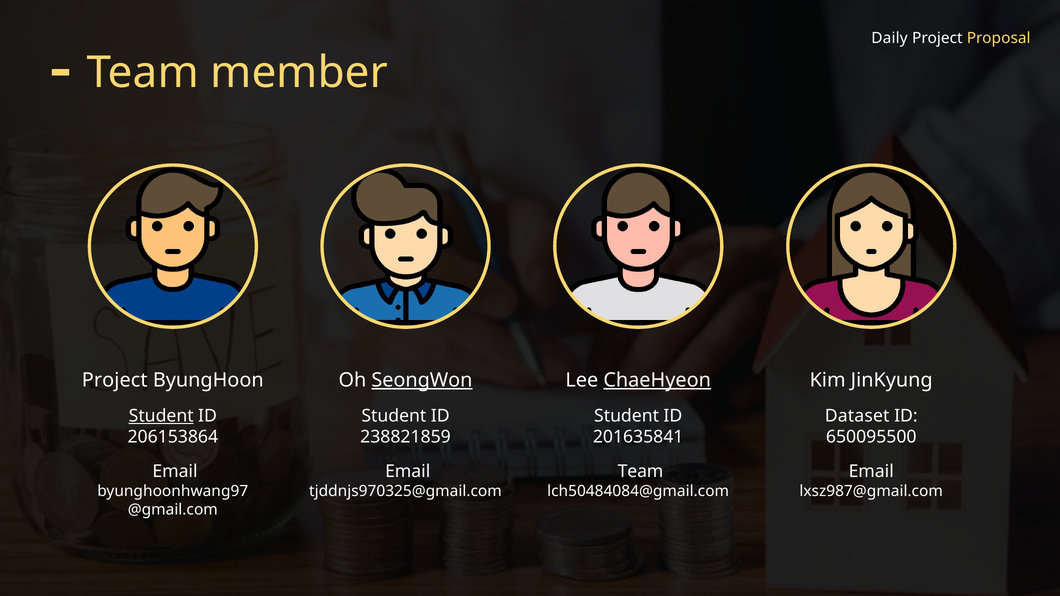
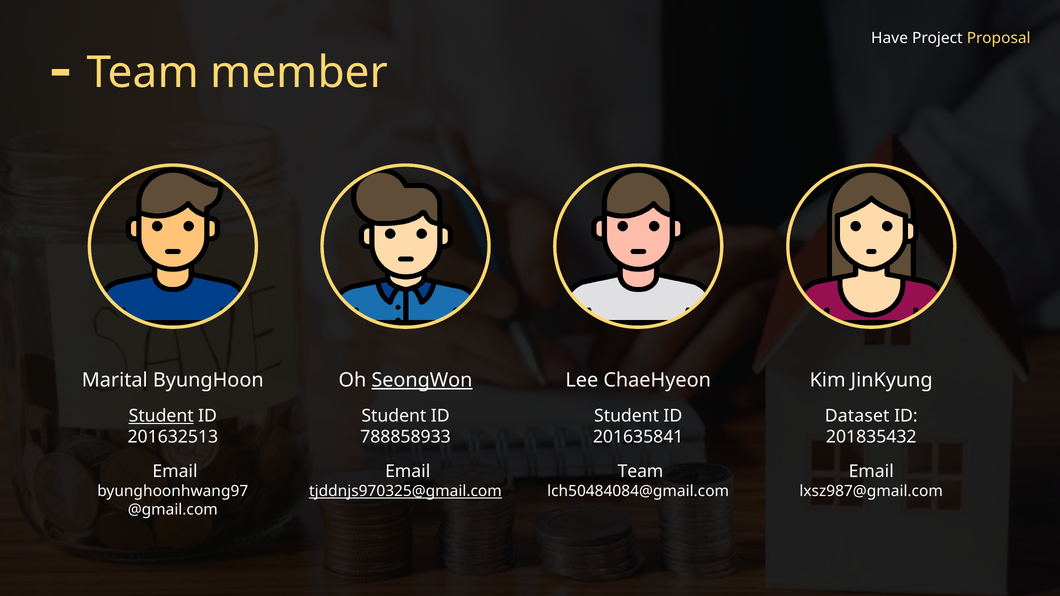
Daily: Daily -> Have
Project at (115, 380): Project -> Marital
ChaeHyeon underline: present -> none
206153864: 206153864 -> 201632513
238821859: 238821859 -> 788858933
650095500: 650095500 -> 201835432
tjddnjs970325@gmail.com underline: none -> present
